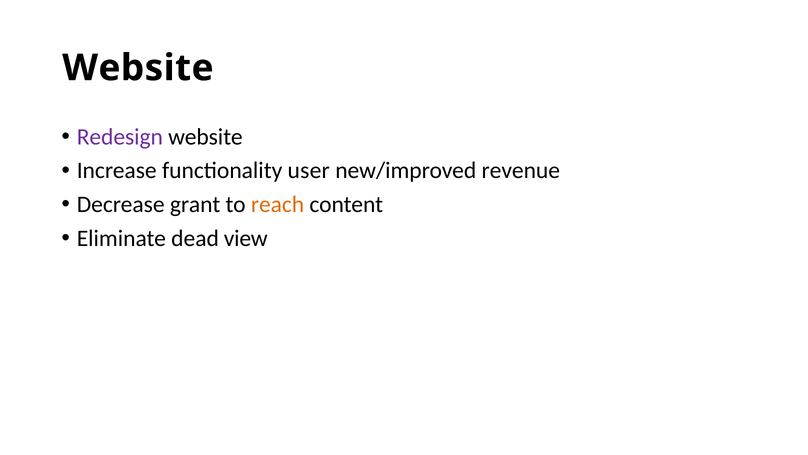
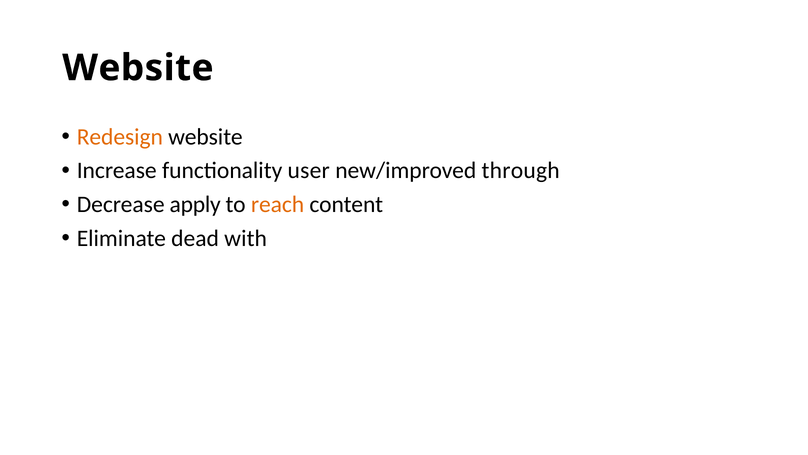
Redesign colour: purple -> orange
revenue: revenue -> through
grant: grant -> apply
view: view -> with
